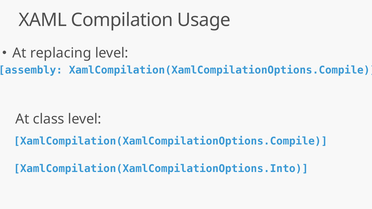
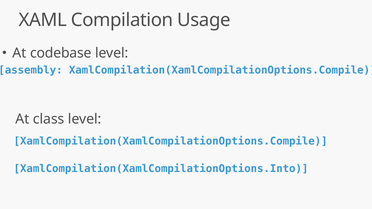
replacing: replacing -> codebase
